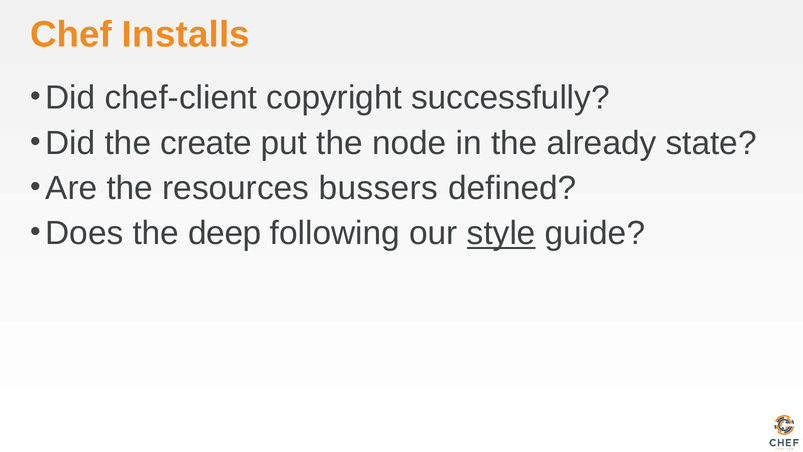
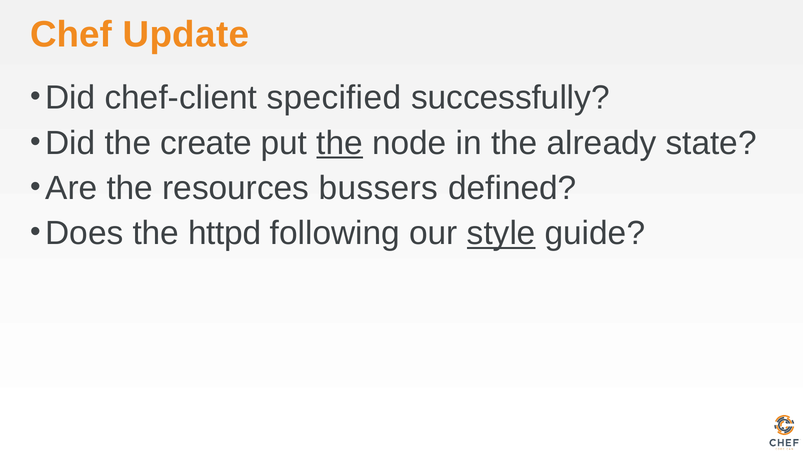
Installs: Installs -> Update
copyright: copyright -> specified
the at (340, 143) underline: none -> present
deep: deep -> httpd
